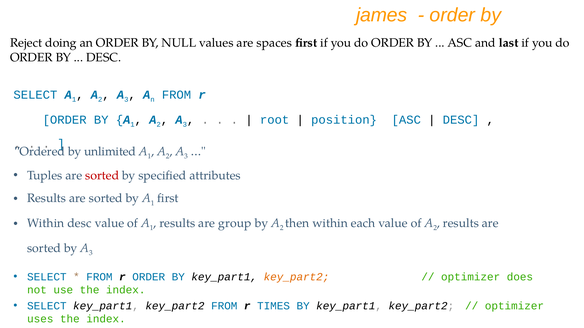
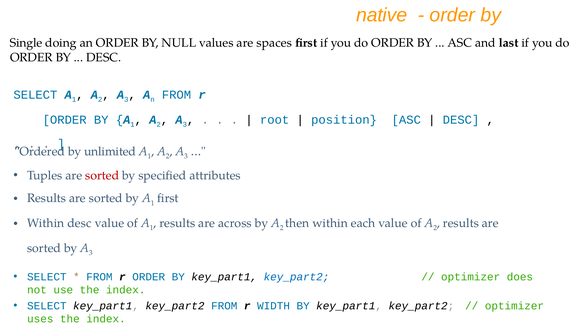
james: james -> native
Reject: Reject -> Single
group: group -> across
key_part2 at (297, 277) colour: orange -> blue
TIMES: TIMES -> WIDTH
